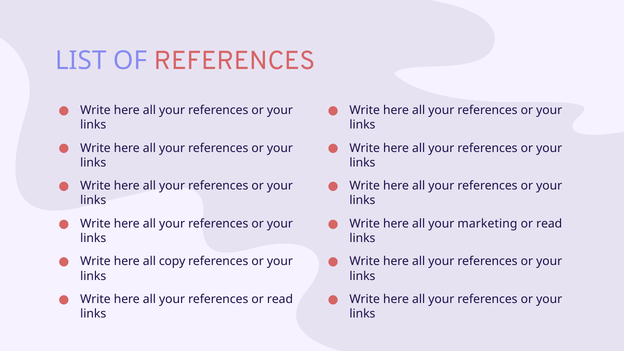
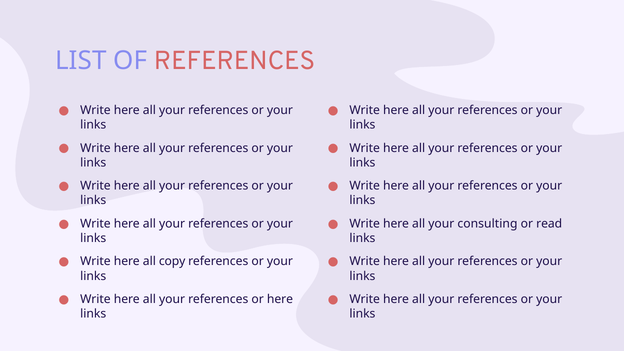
marketing: marketing -> consulting
references or read: read -> here
